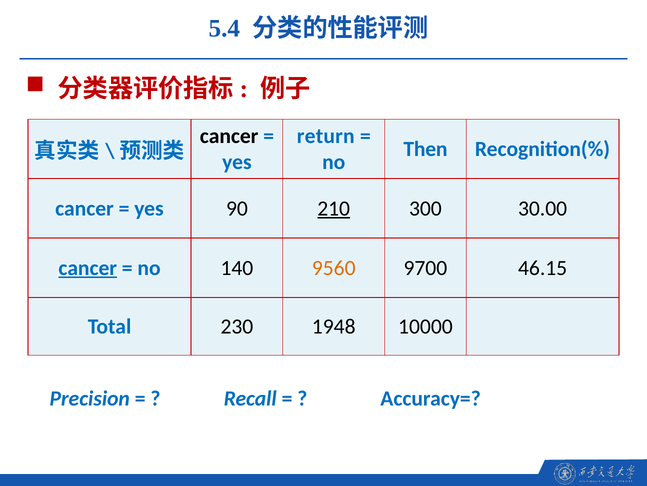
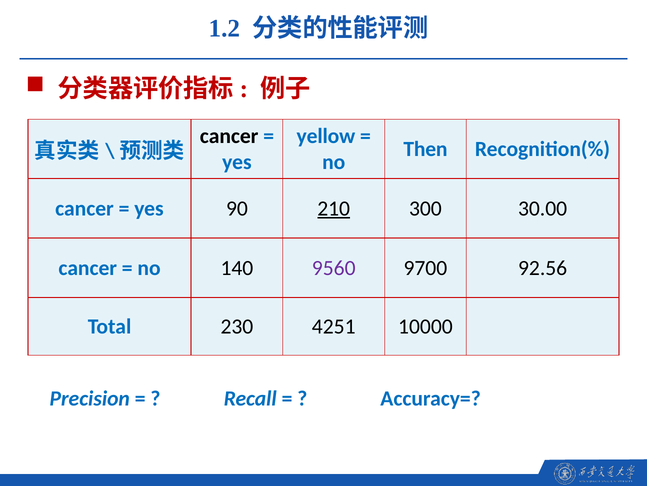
5.4: 5.4 -> 1.2
return: return -> yellow
cancer at (88, 267) underline: present -> none
9560 colour: orange -> purple
46.15: 46.15 -> 92.56
1948: 1948 -> 4251
